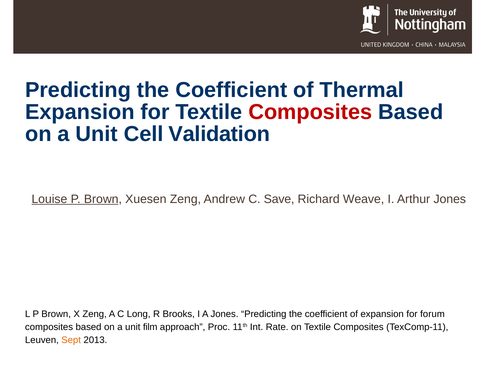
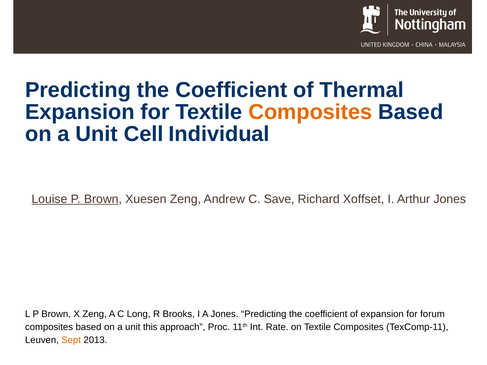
Composites at (310, 112) colour: red -> orange
Validation: Validation -> Individual
Weave: Weave -> Xoffset
film: film -> this
